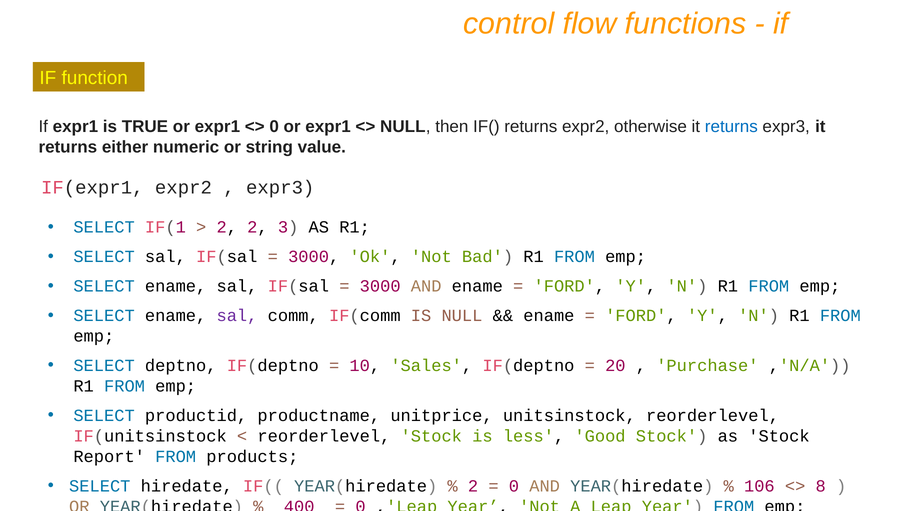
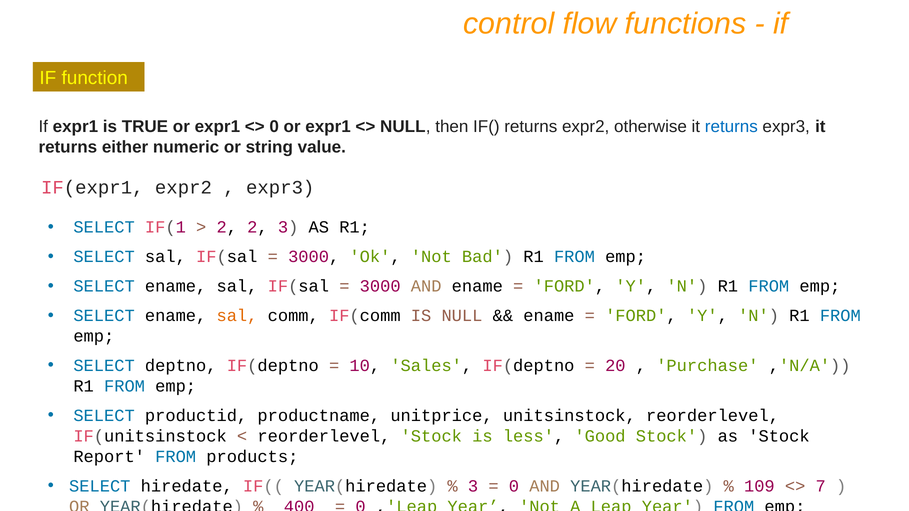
sal at (237, 316) colour: purple -> orange
2 at (473, 486): 2 -> 3
106: 106 -> 109
8: 8 -> 7
